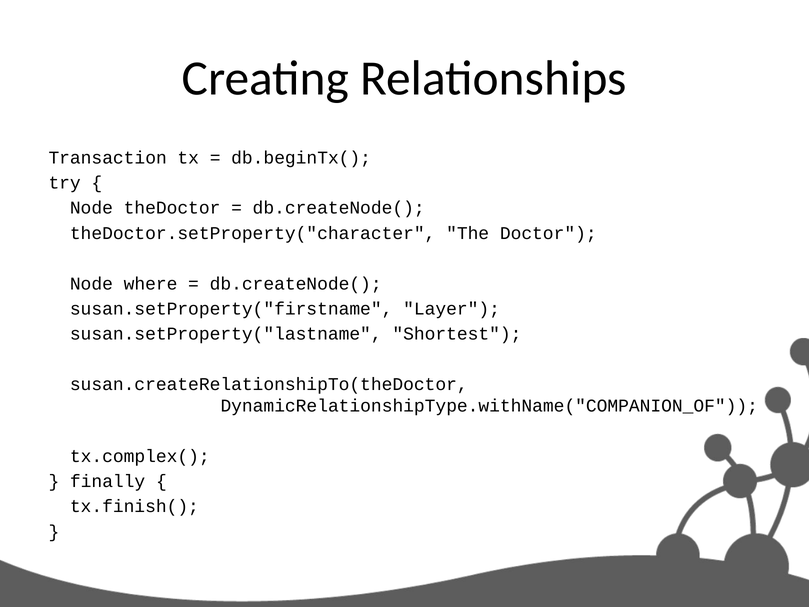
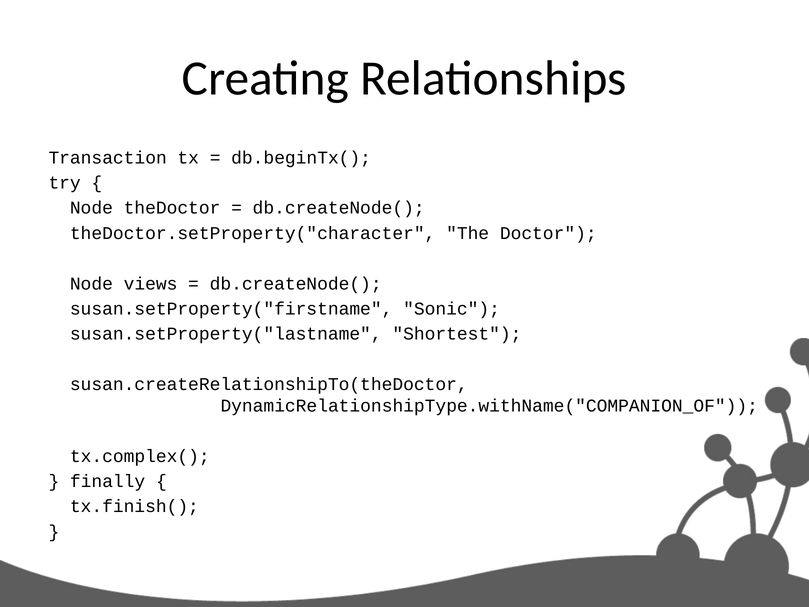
where: where -> views
Layer: Layer -> Sonic
